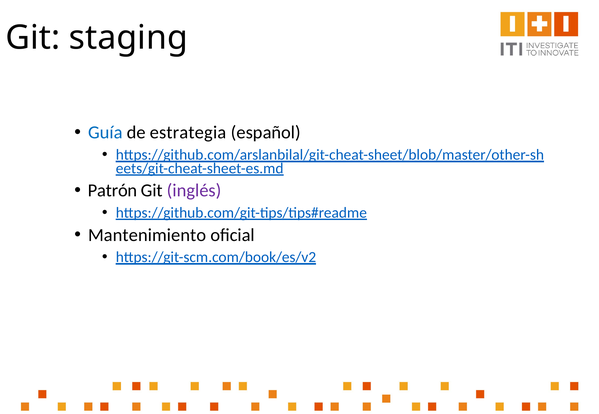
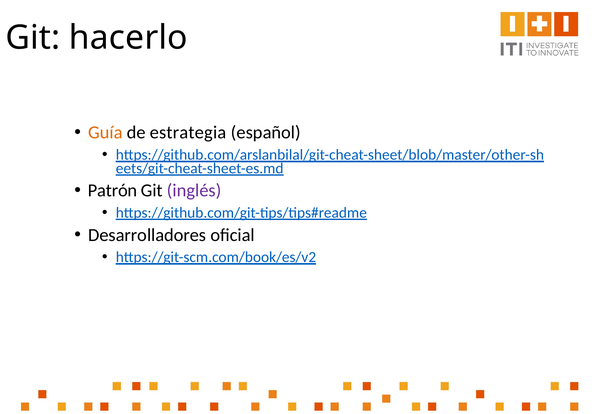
staging: staging -> hacerlo
Guía colour: blue -> orange
Mantenimiento: Mantenimiento -> Desarrolladores
